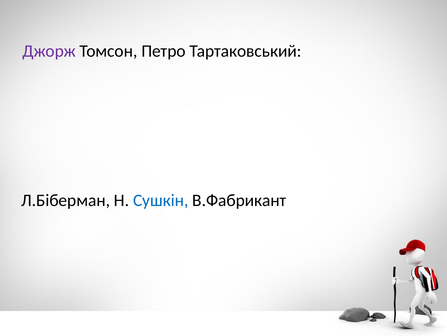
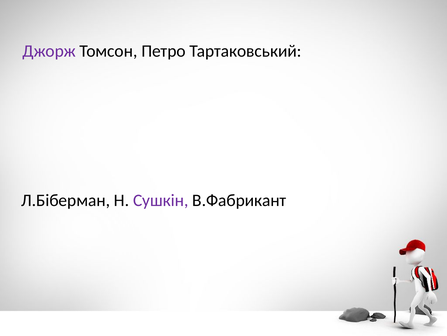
Сушкін colour: blue -> purple
